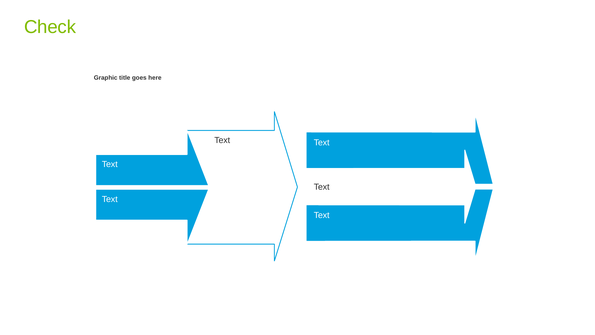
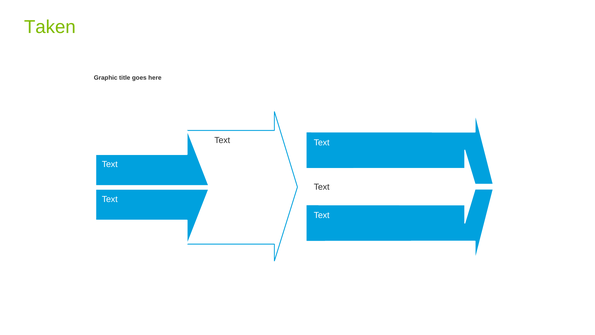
Check: Check -> Taken
